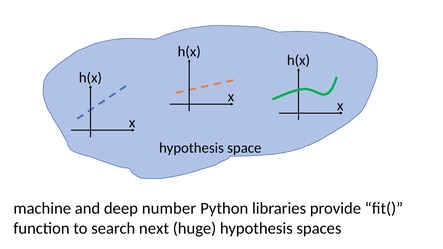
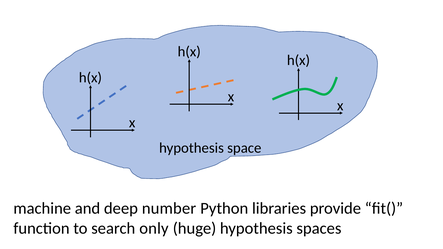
next: next -> only
